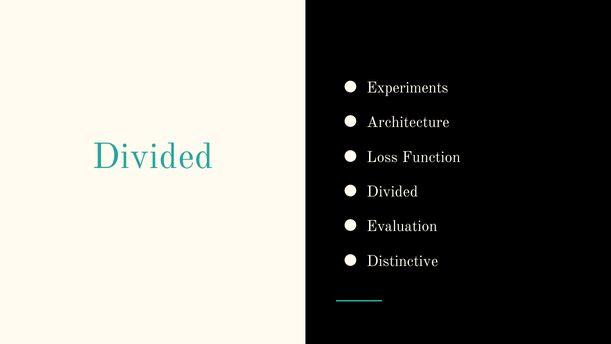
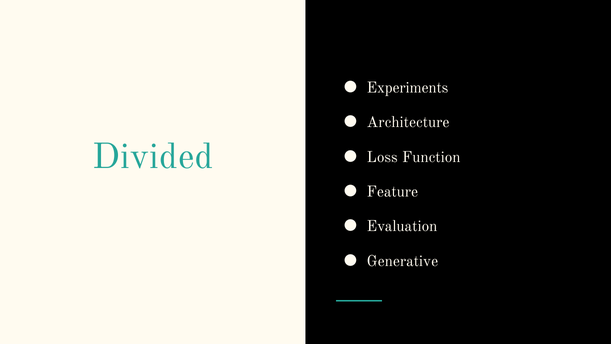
Divided at (392, 192): Divided -> Feature
Distinctive: Distinctive -> Generative
